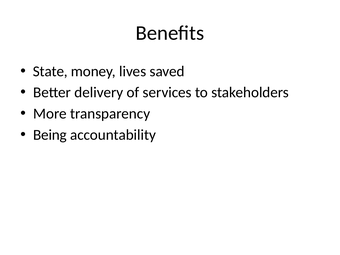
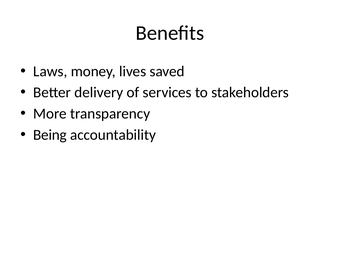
State: State -> Laws
